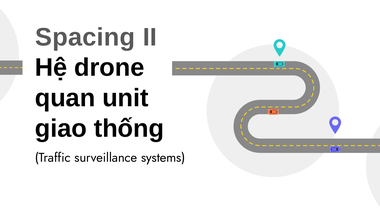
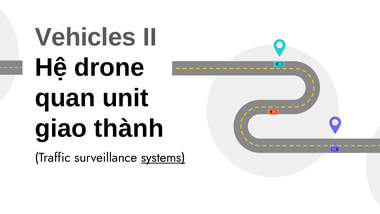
Spacing: Spacing -> Vehicles
thống: thống -> thành
systems underline: none -> present
